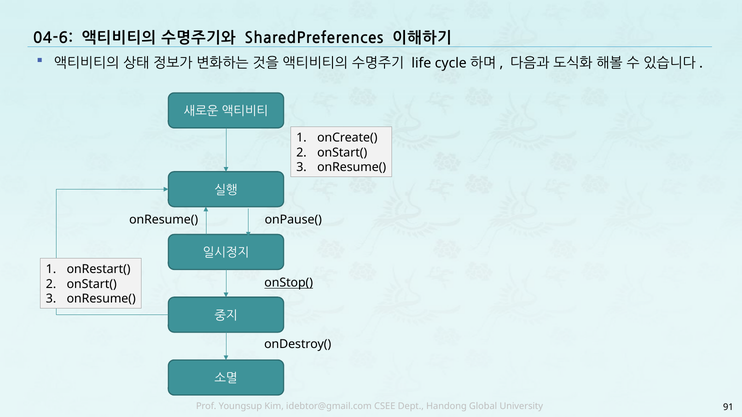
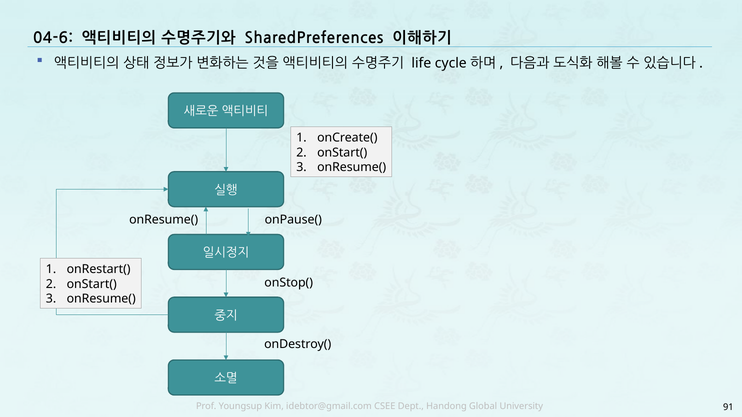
onStop( underline: present -> none
